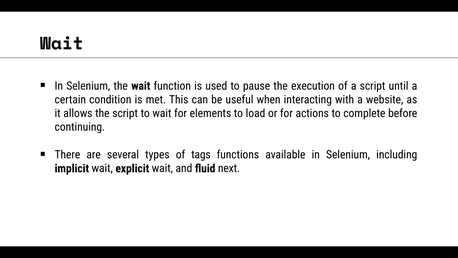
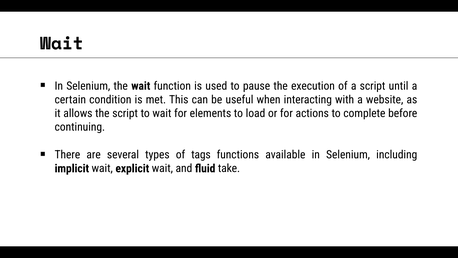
next: next -> take
